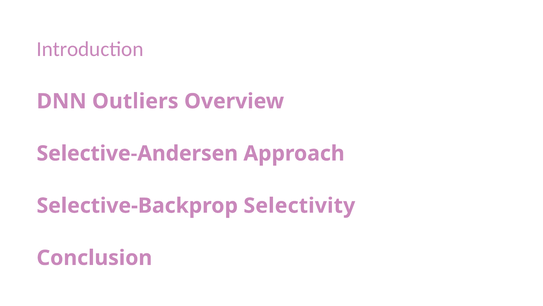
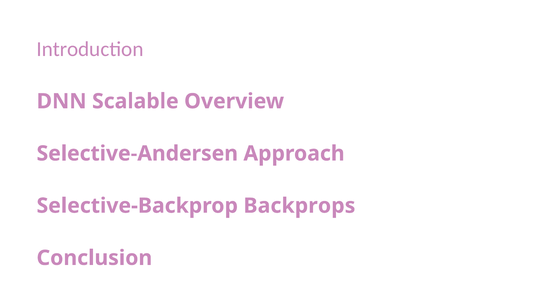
Outliers: Outliers -> Scalable
Selectivity: Selectivity -> Backprops
